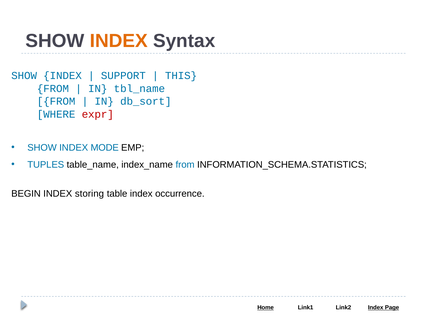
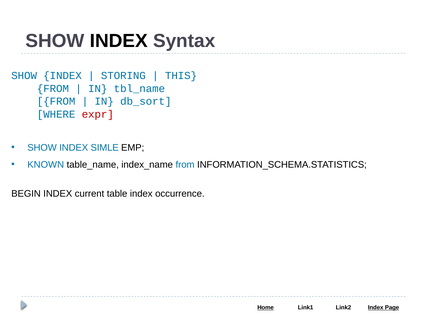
INDEX at (119, 41) colour: orange -> black
SUPPORT: SUPPORT -> STORING
MODE: MODE -> SIMLE
TUPLES: TUPLES -> KNOWN
storing: storing -> current
